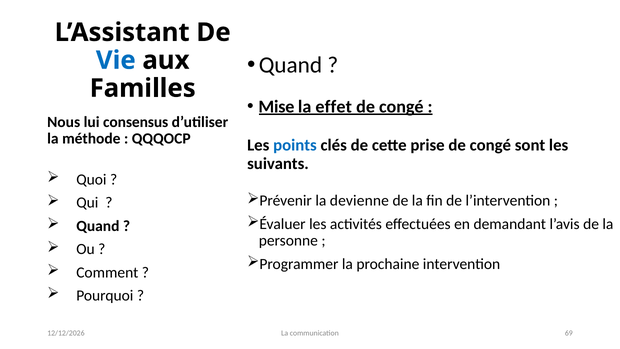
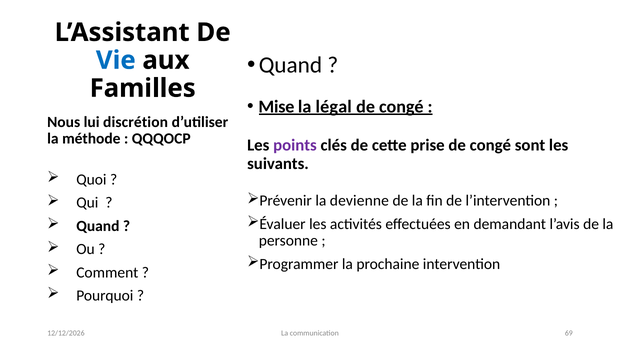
effet: effet -> légal
consensus: consensus -> discrétion
points colour: blue -> purple
